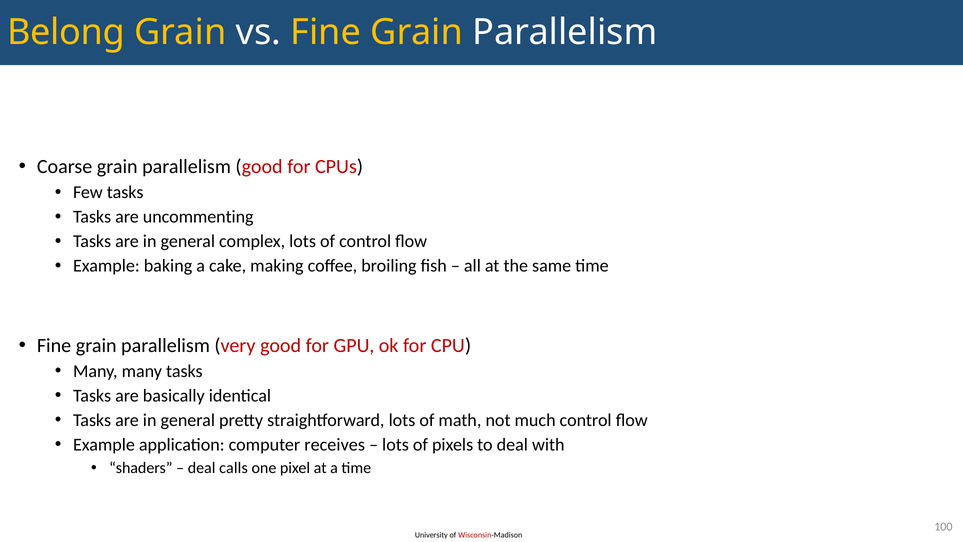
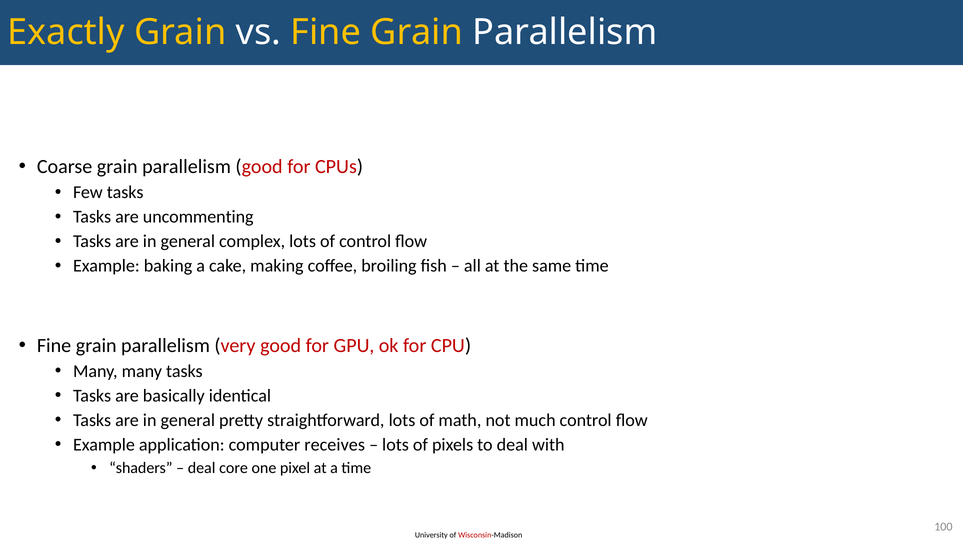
Belong: Belong -> Exactly
calls: calls -> core
